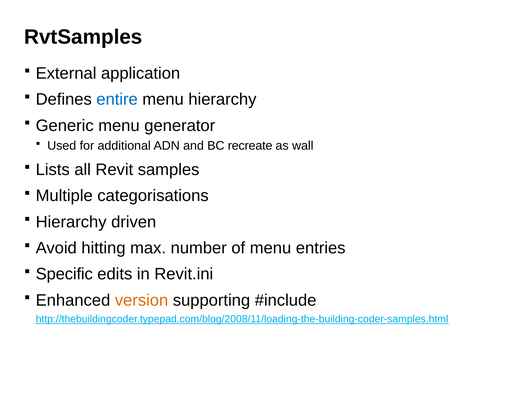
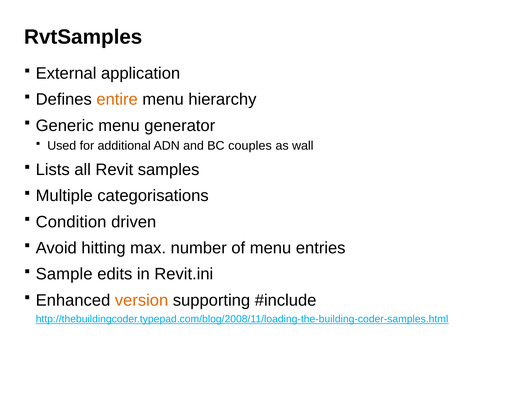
entire colour: blue -> orange
recreate: recreate -> couples
Hierarchy at (71, 222): Hierarchy -> Condition
Specific: Specific -> Sample
